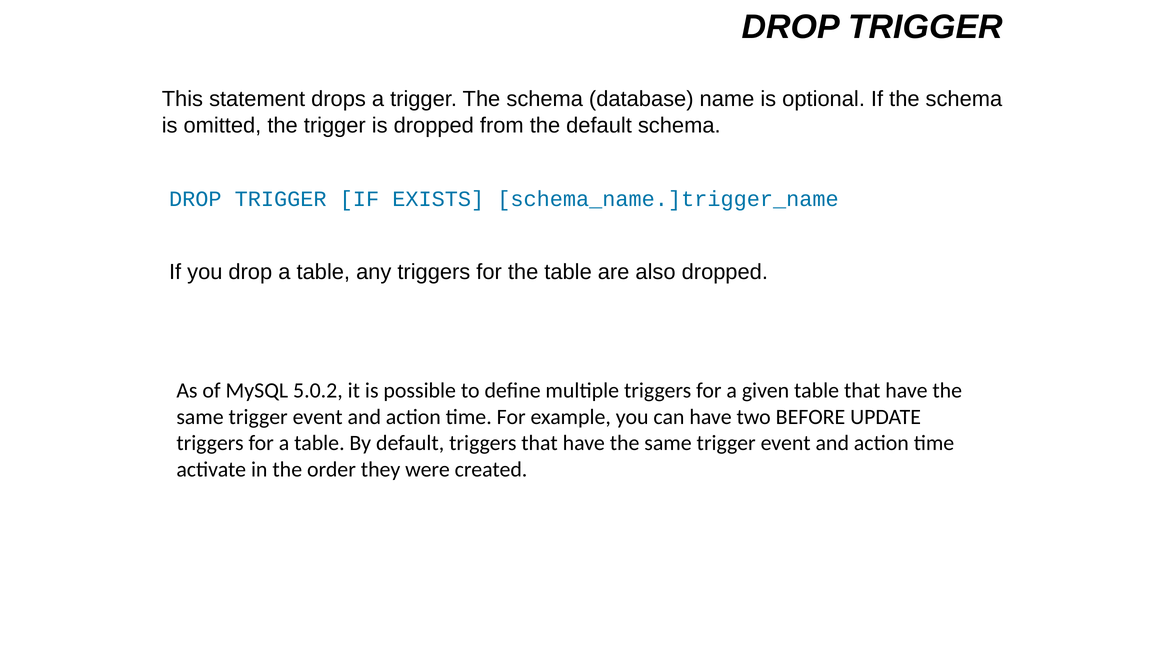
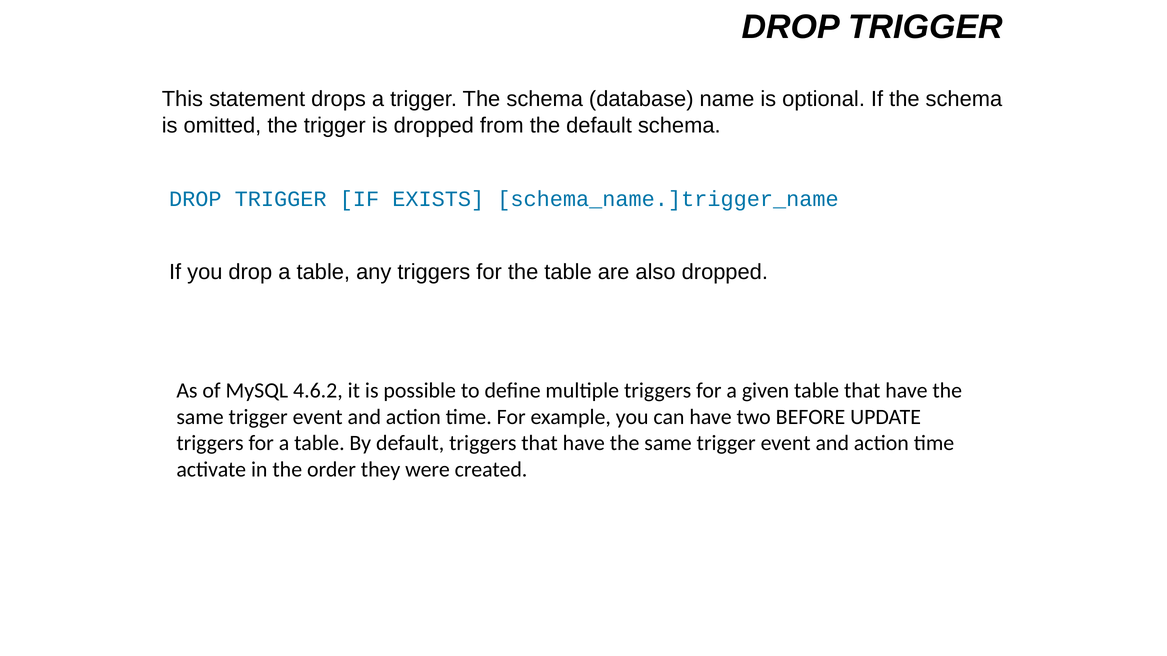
5.0.2: 5.0.2 -> 4.6.2
